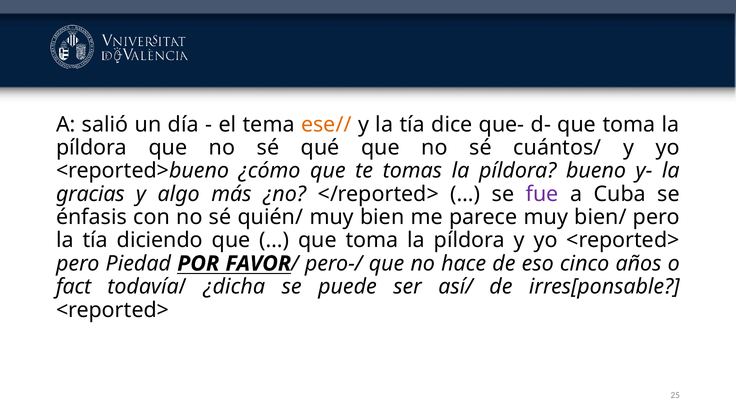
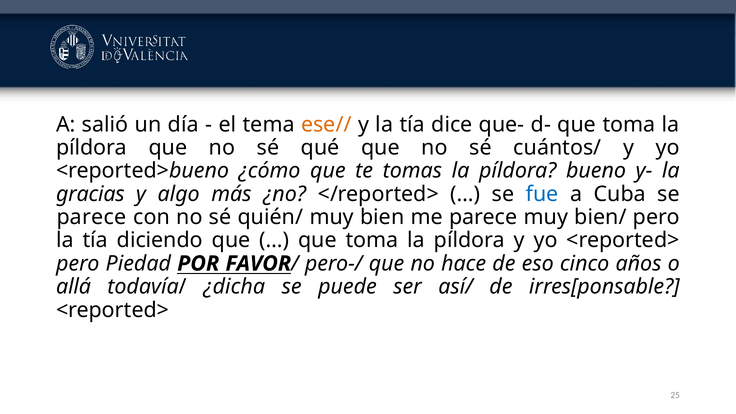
fue colour: purple -> blue
énfasis at (92, 217): énfasis -> parece
fact: fact -> allá
